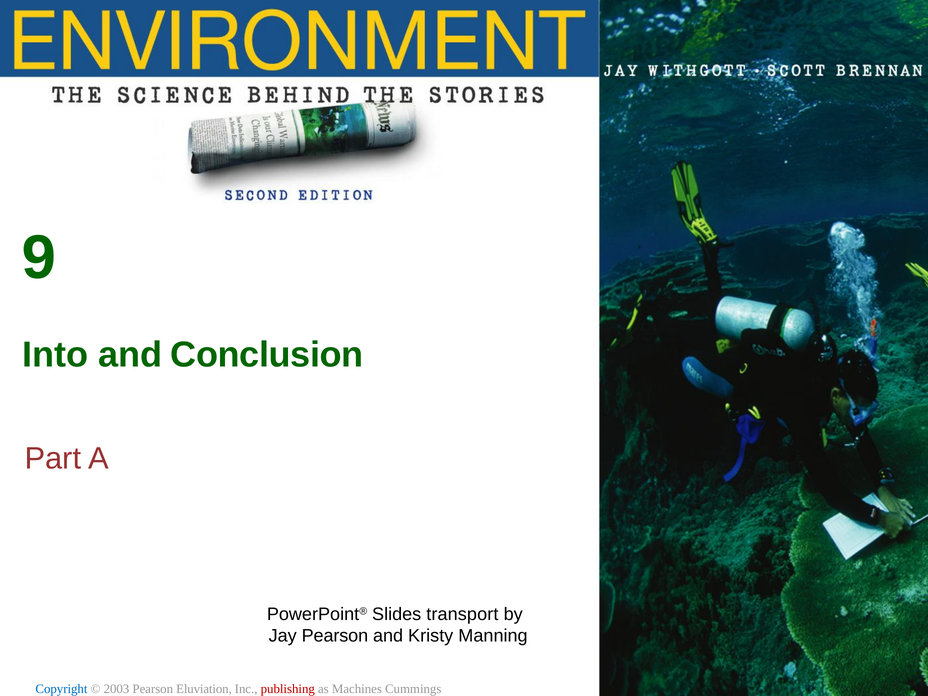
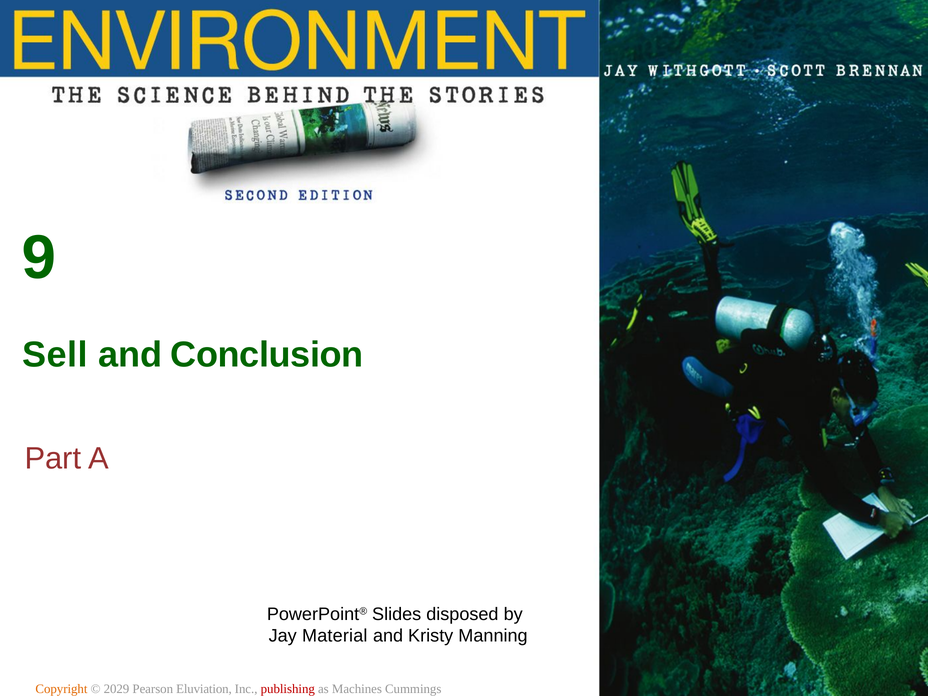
Into: Into -> Sell
transport: transport -> disposed
Jay Pearson: Pearson -> Material
Copyright at (61, 689) colour: blue -> orange
2003: 2003 -> 2029
